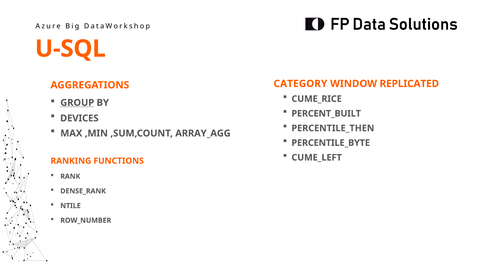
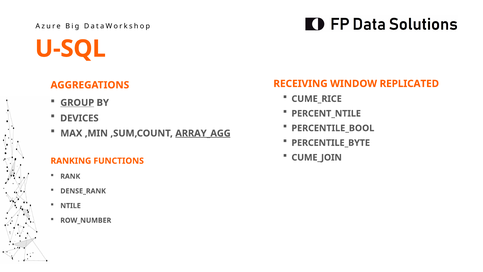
CATEGORY: CATEGORY -> RECEIVING
PERCENT_BUILT: PERCENT_BUILT -> PERCENT_NTILE
PERCENTILE_THEN: PERCENTILE_THEN -> PERCENTILE_BOOL
ARRAY_AGG underline: none -> present
CUME_LEFT: CUME_LEFT -> CUME_JOIN
